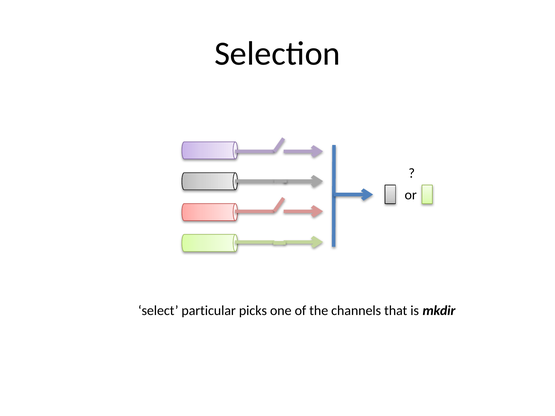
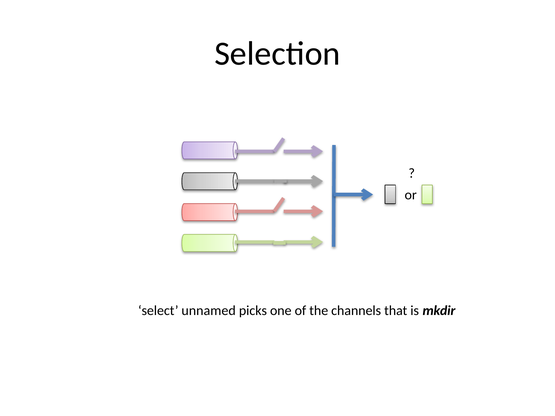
particular: particular -> unnamed
